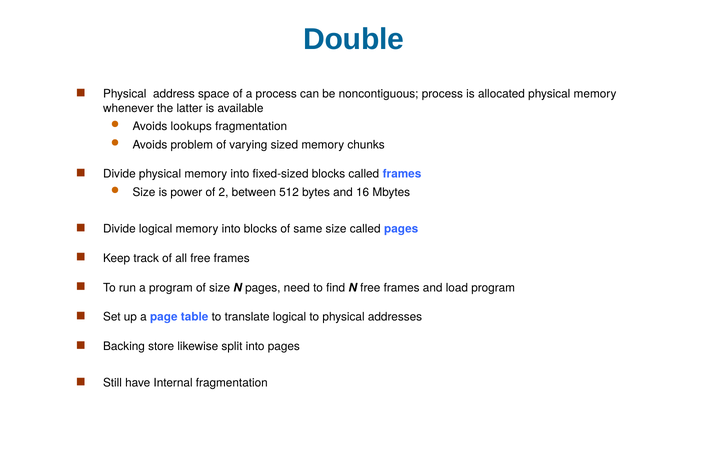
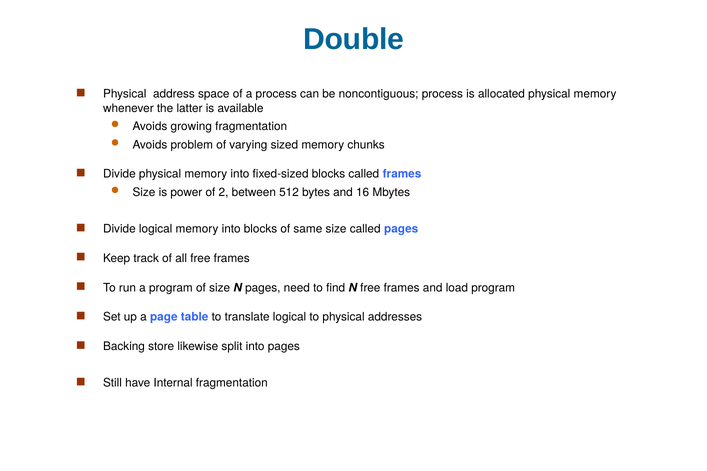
lookups: lookups -> growing
